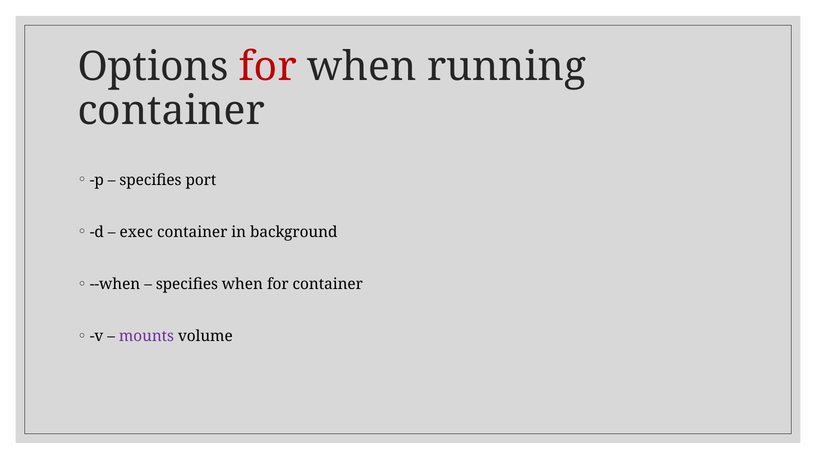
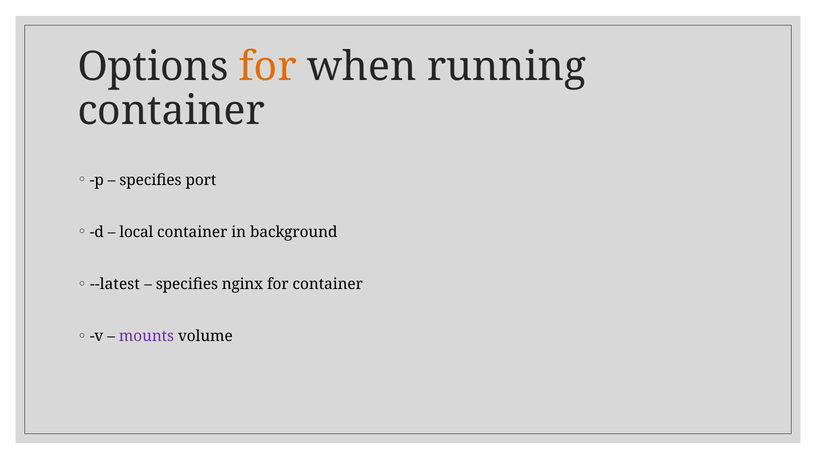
for at (268, 67) colour: red -> orange
exec: exec -> local
--when: --when -> --latest
specifies when: when -> nginx
